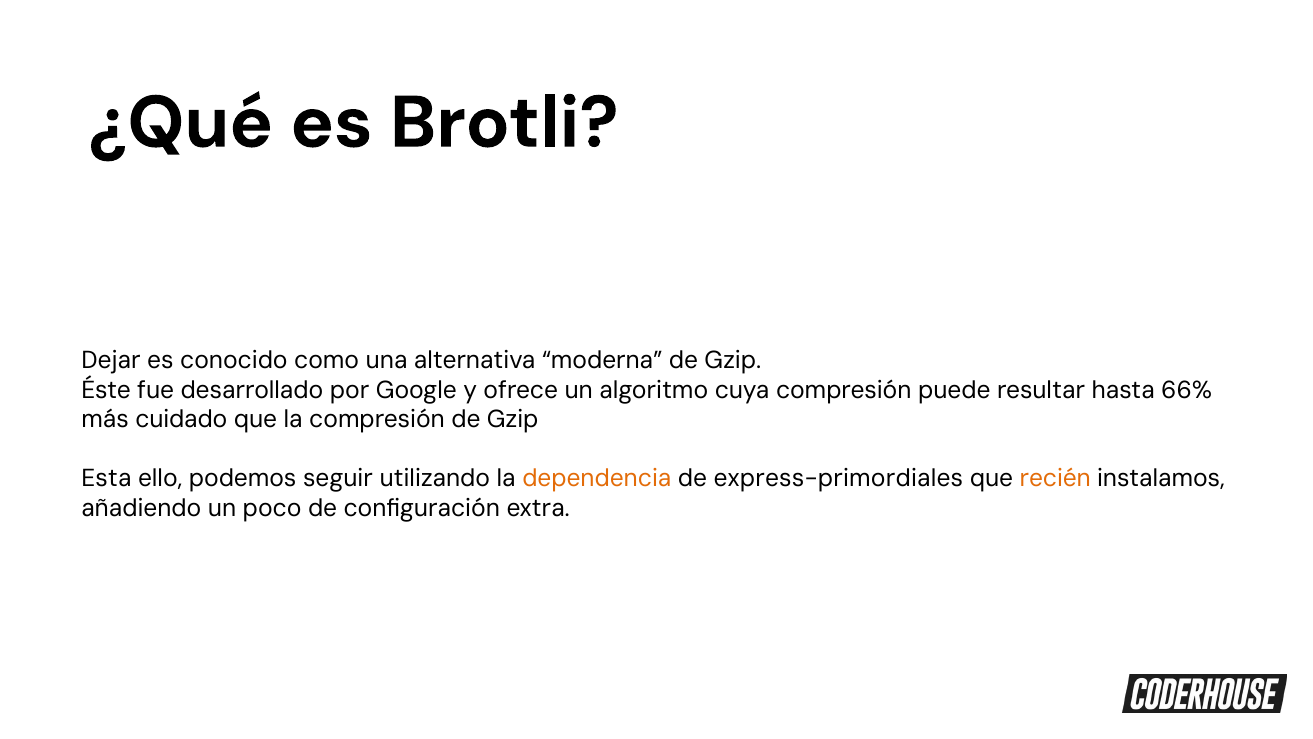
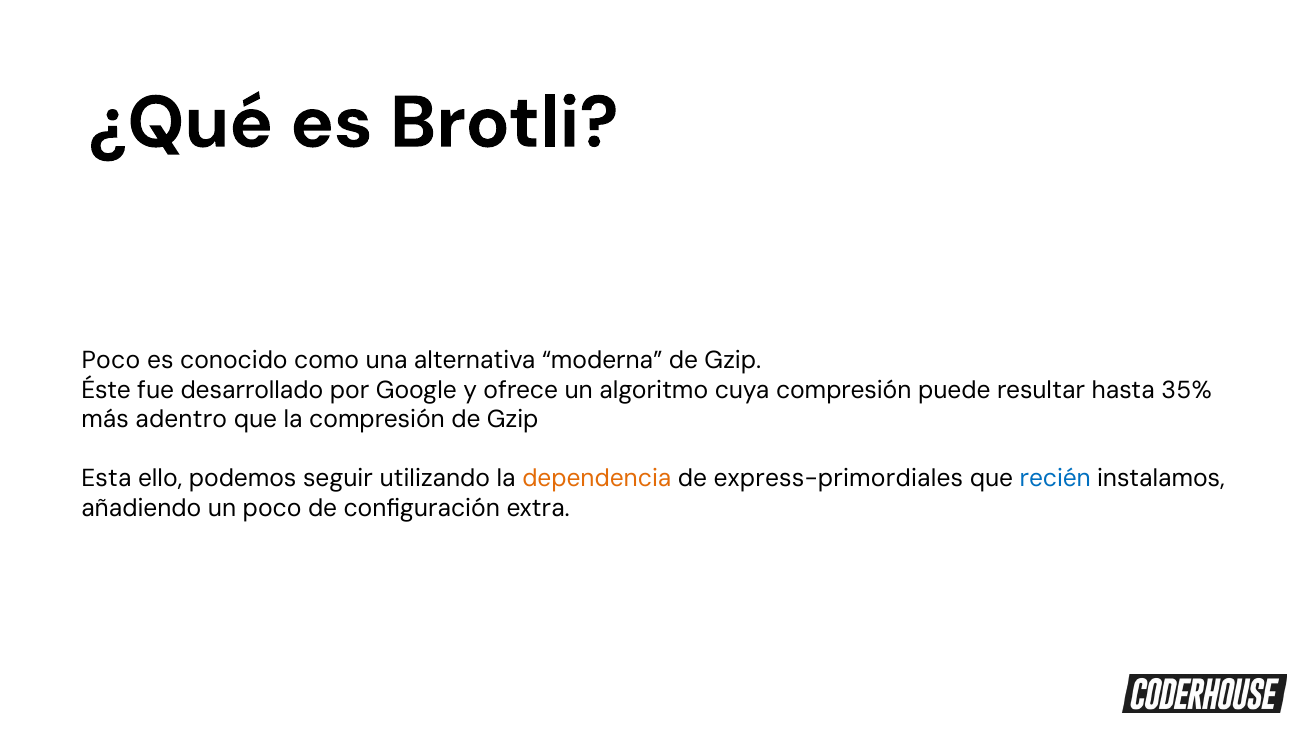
Dejar at (111, 360): Dejar -> Poco
66%: 66% -> 35%
cuidado: cuidado -> adentro
recién colour: orange -> blue
